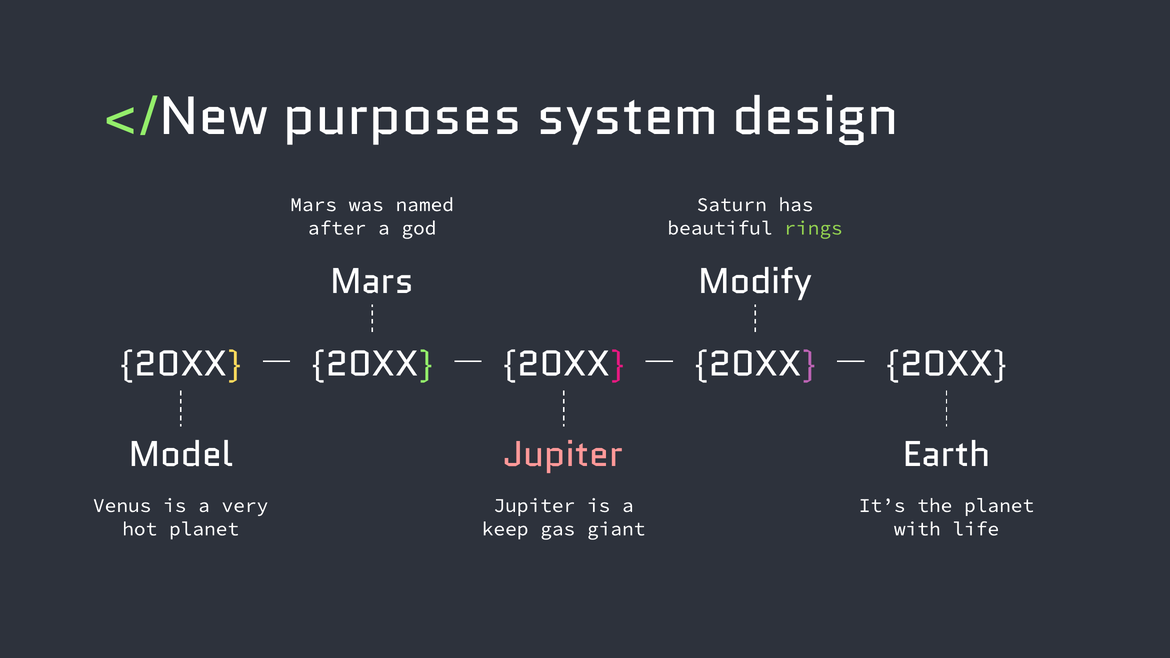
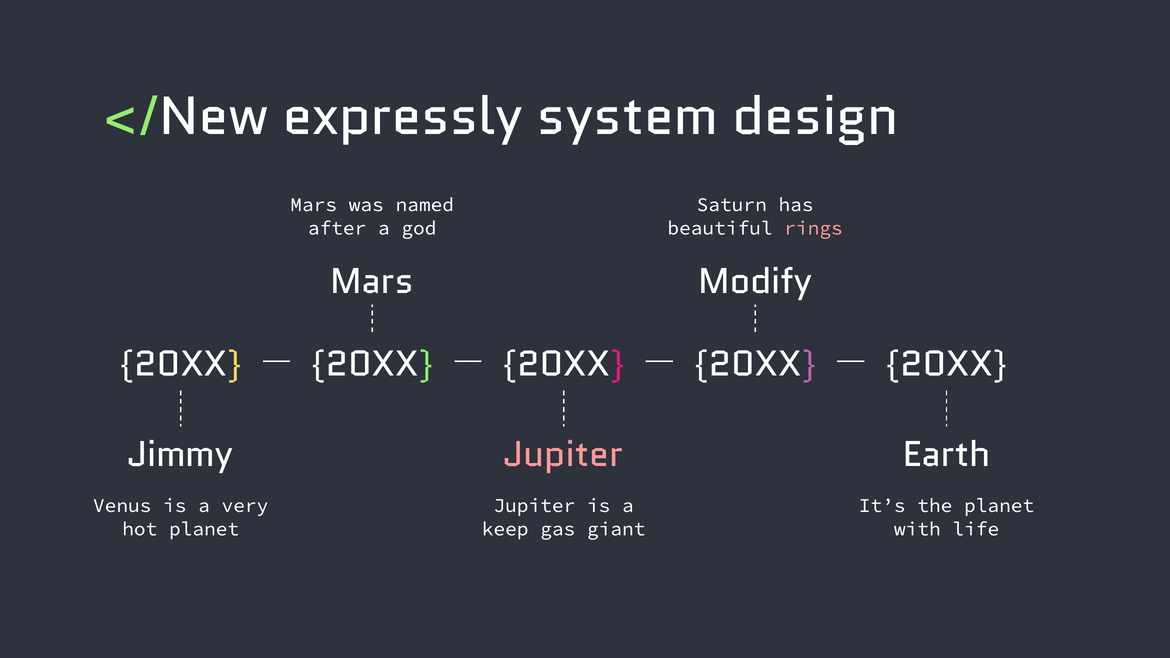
purposes: purposes -> expressly
rings colour: light green -> pink
Model: Model -> Jimmy
